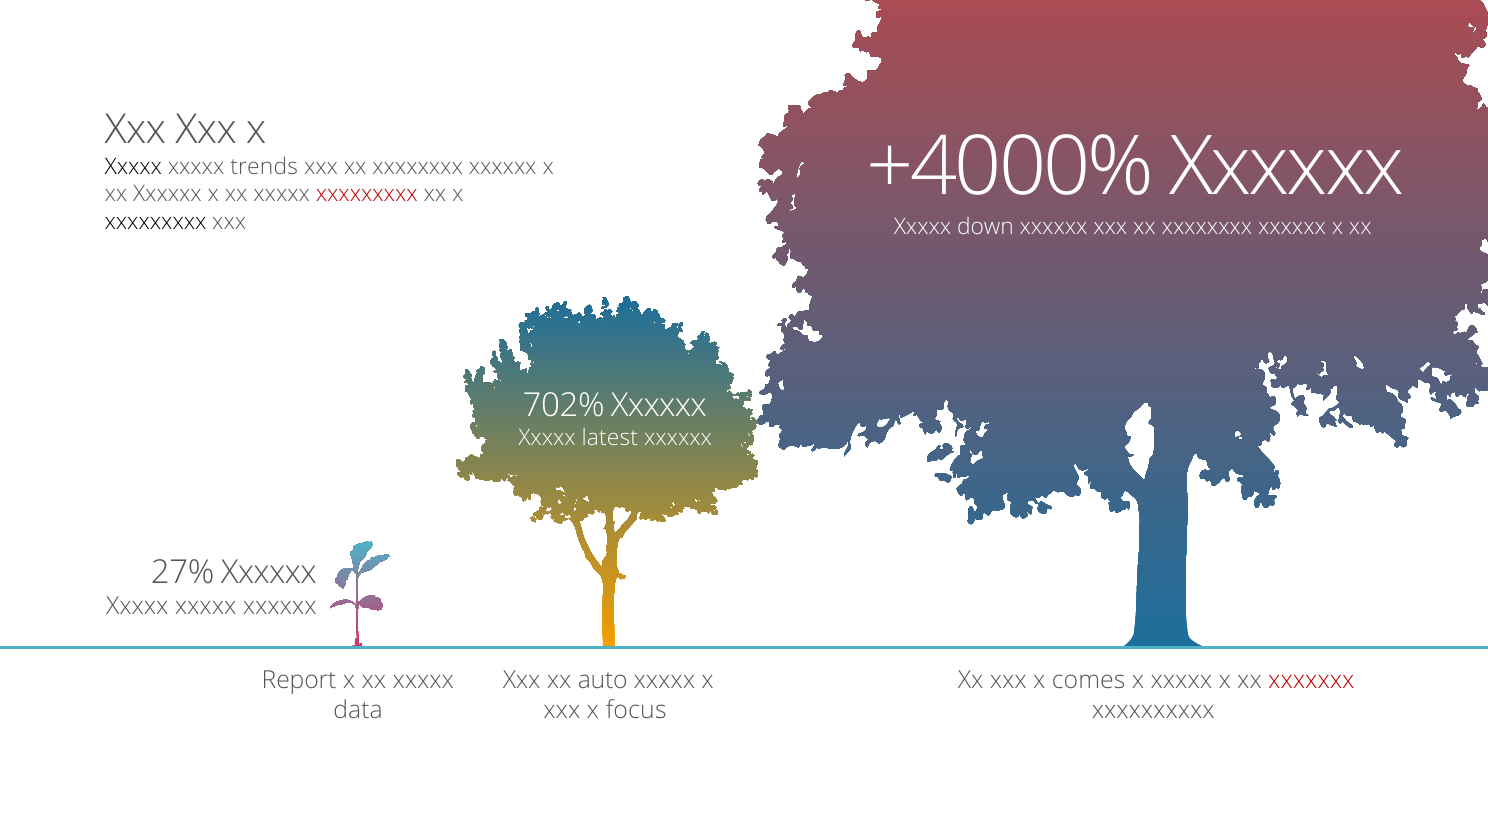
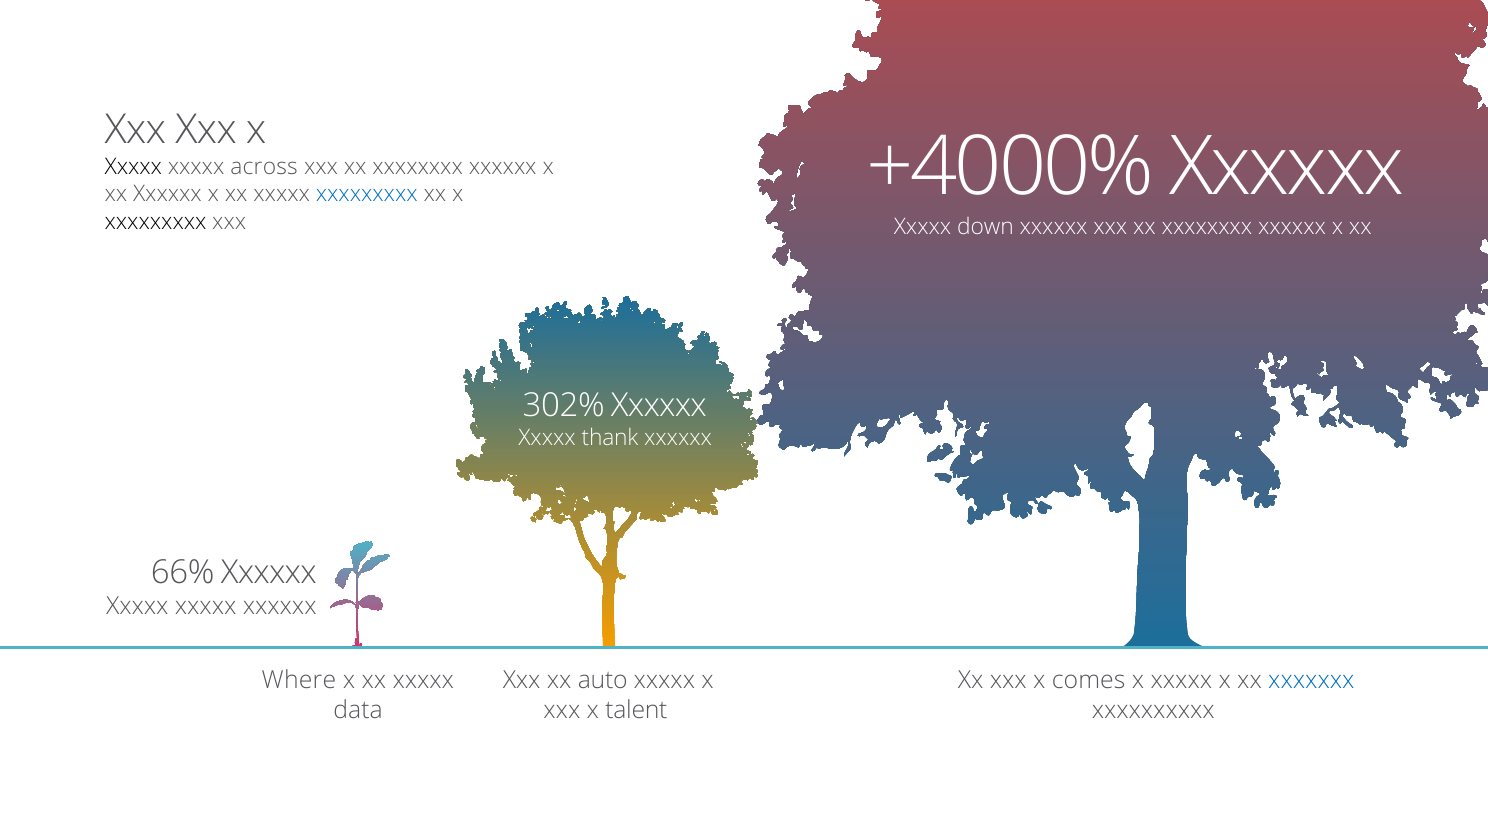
trends: trends -> across
xxxxxxxxx at (367, 194) colour: red -> blue
702%: 702% -> 302%
latest: latest -> thank
27%: 27% -> 66%
Report: Report -> Where
xxxxxxx colour: red -> blue
focus: focus -> talent
